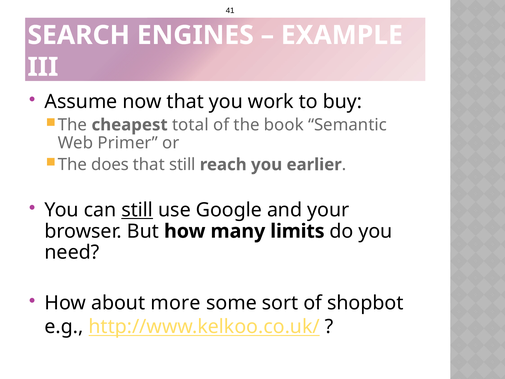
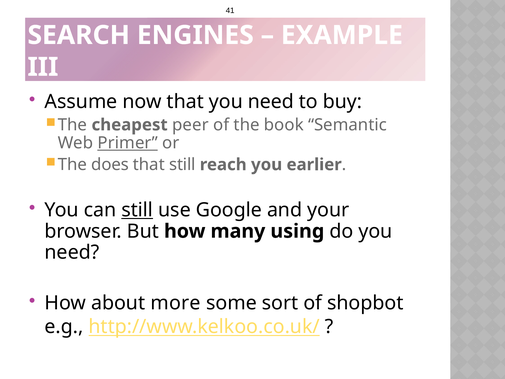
that you work: work -> need
total: total -> peer
Primer underline: none -> present
limits: limits -> using
